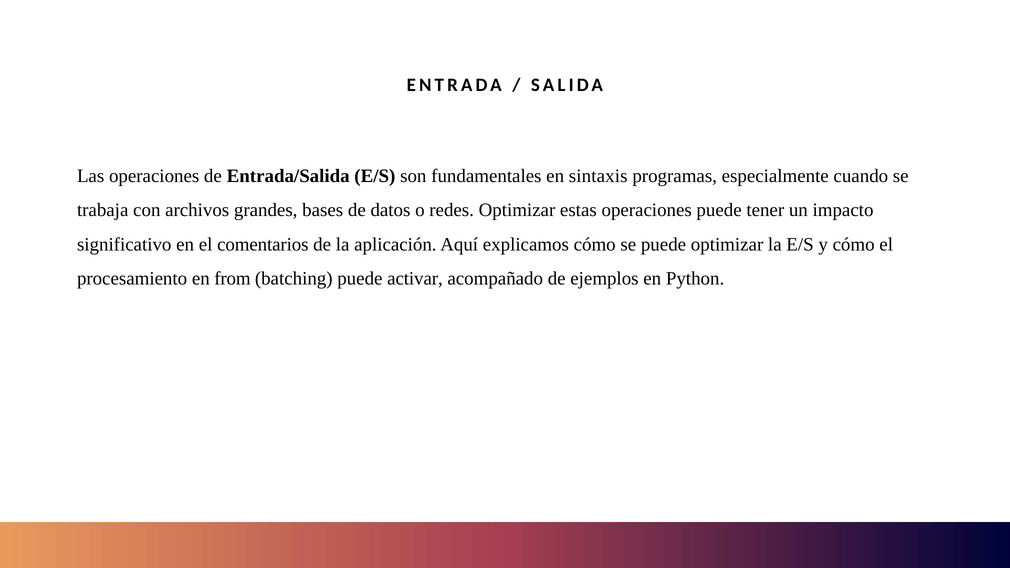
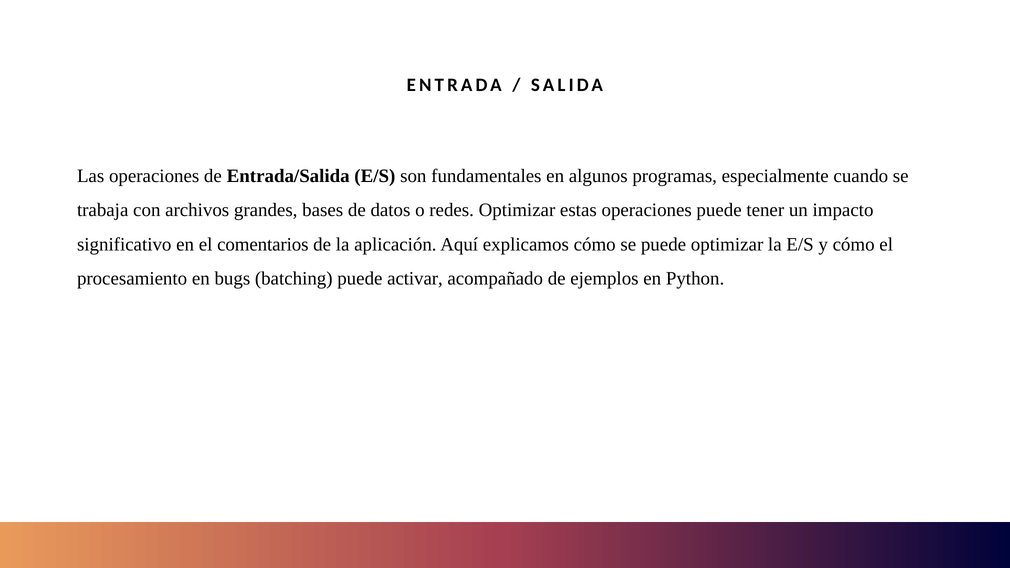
sintaxis: sintaxis -> algunos
from: from -> bugs
